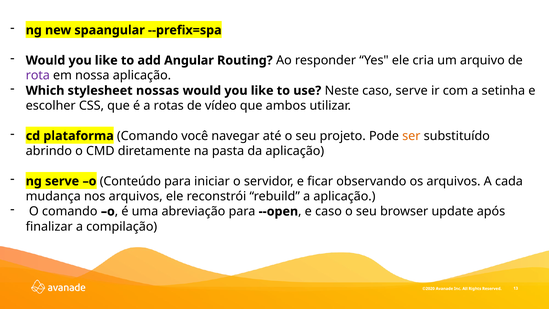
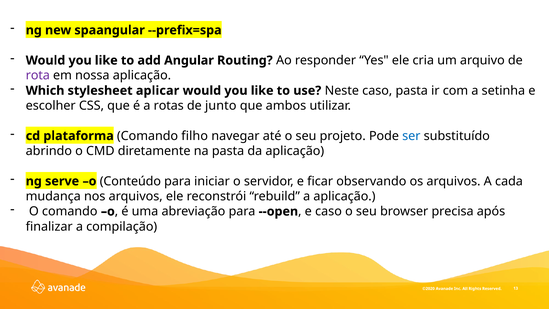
nossas: nossas -> aplicar
caso serve: serve -> pasta
vídeo: vídeo -> junto
você: você -> filho
ser colour: orange -> blue
update: update -> precisa
